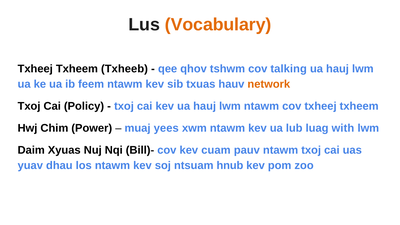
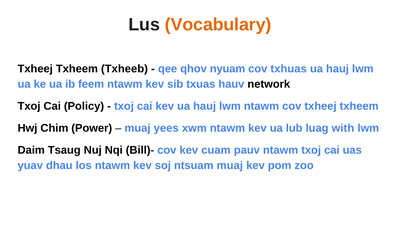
tshwm: tshwm -> nyuam
talking: talking -> txhuas
network colour: orange -> black
Xyuas: Xyuas -> Tsaug
ntsuam hnub: hnub -> muaj
